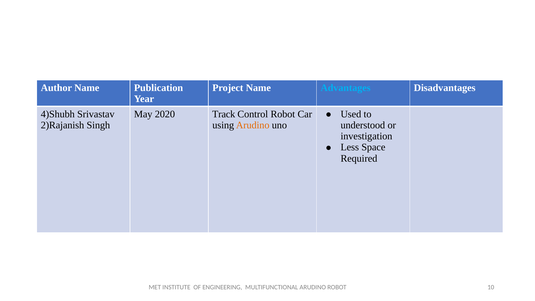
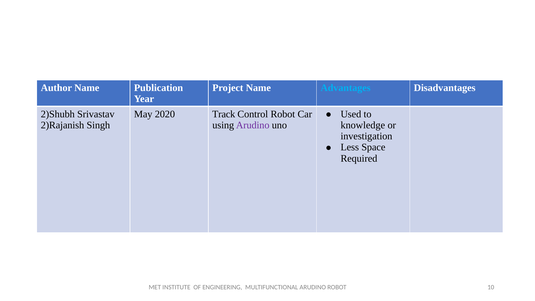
4)Shubh: 4)Shubh -> 2)Shubh
Arudino at (253, 125) colour: orange -> purple
understood: understood -> knowledge
